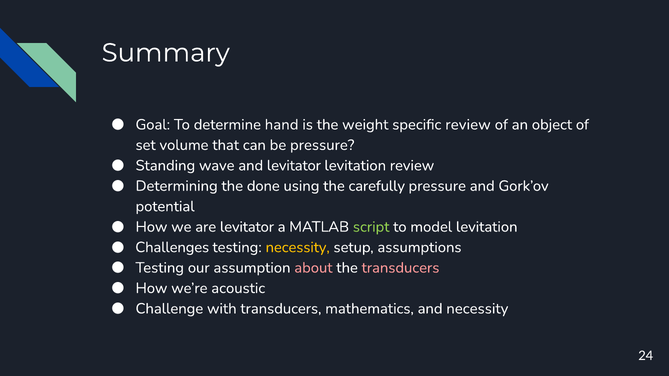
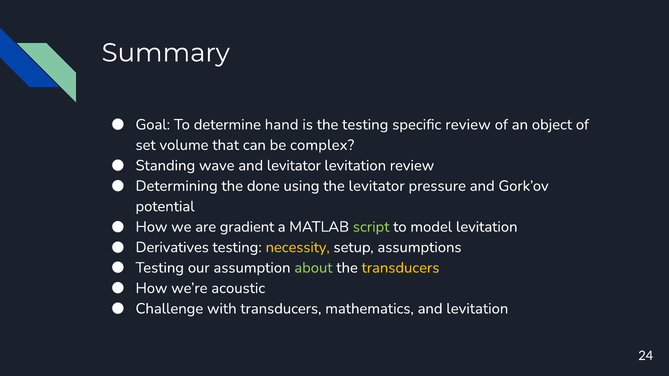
the weight: weight -> testing
be pressure: pressure -> complex
the carefully: carefully -> levitator
are levitator: levitator -> gradient
Challenges: Challenges -> Derivatives
about colour: pink -> light green
transducers at (401, 268) colour: pink -> yellow
and necessity: necessity -> levitation
